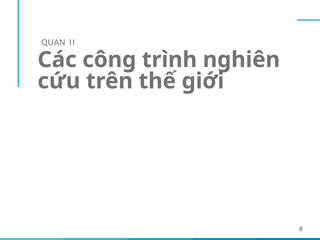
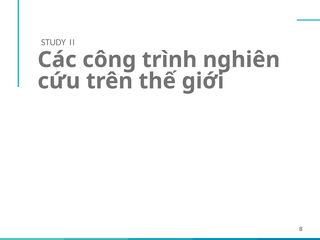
QUAN: QUAN -> STUDY
